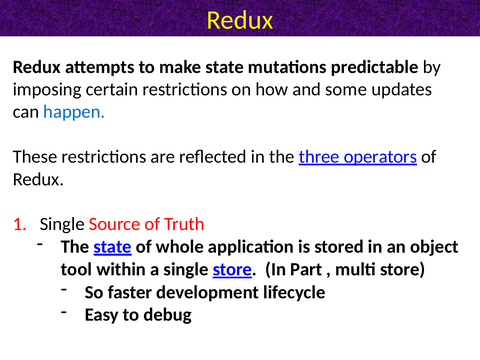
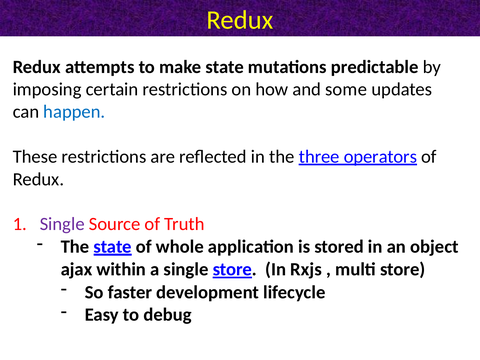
Single at (62, 224) colour: black -> purple
tool: tool -> ajax
Part: Part -> Rxjs
